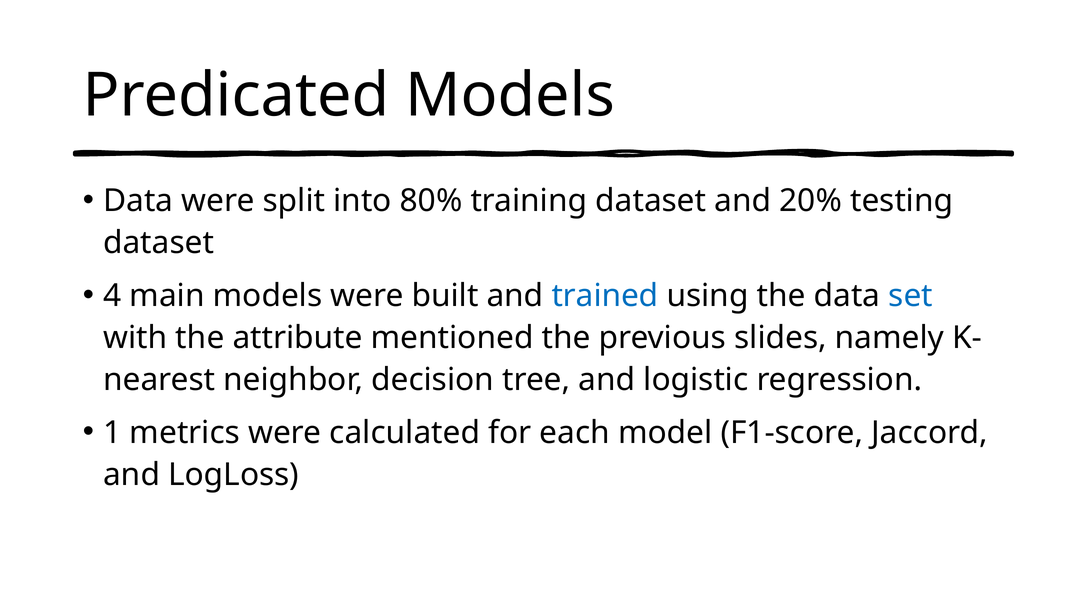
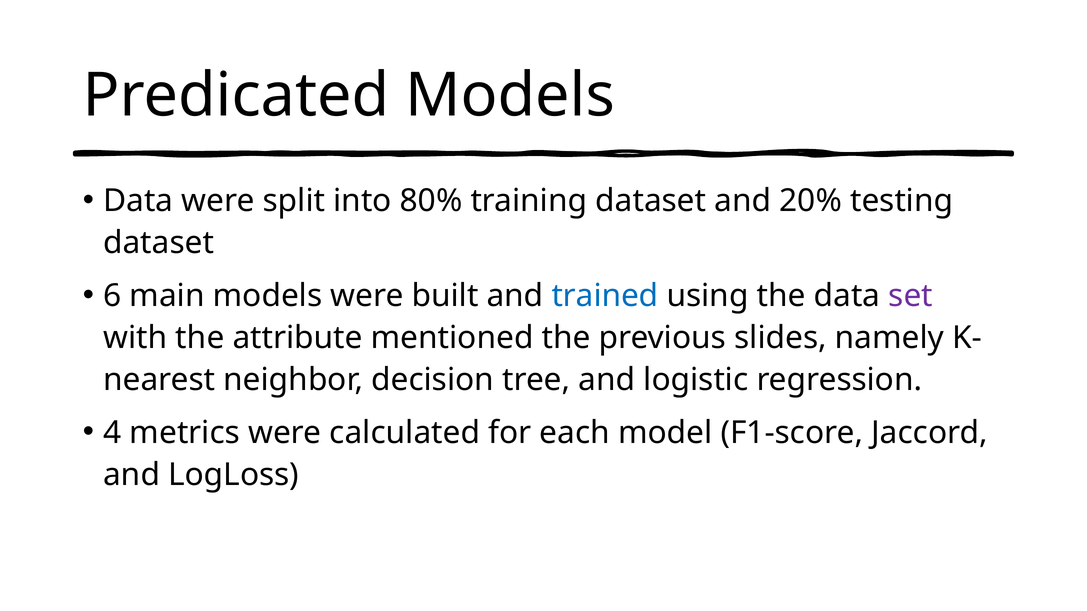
4: 4 -> 6
set colour: blue -> purple
1: 1 -> 4
